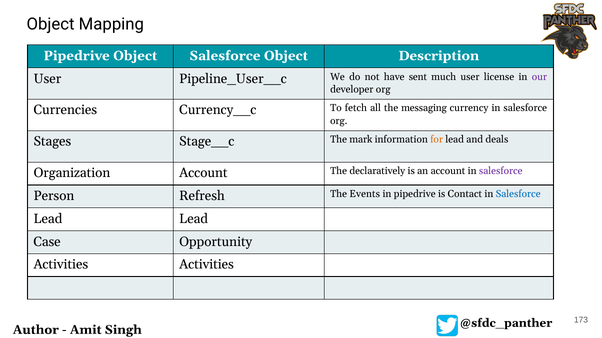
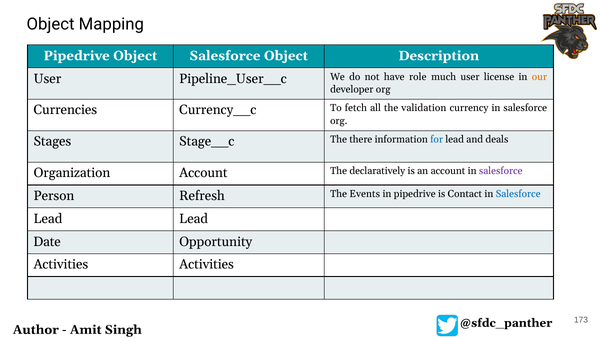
sent: sent -> role
our colour: purple -> orange
messaging: messaging -> validation
mark: mark -> there
for colour: orange -> blue
Case: Case -> Date
